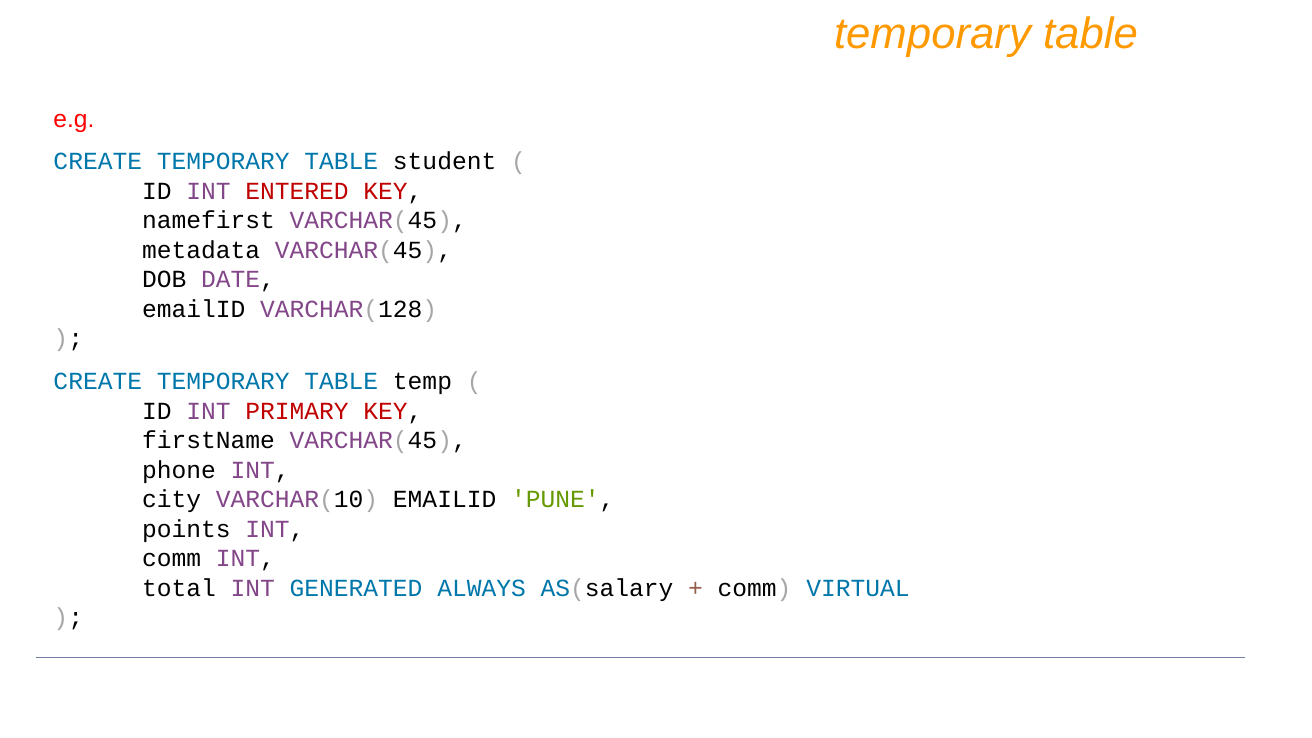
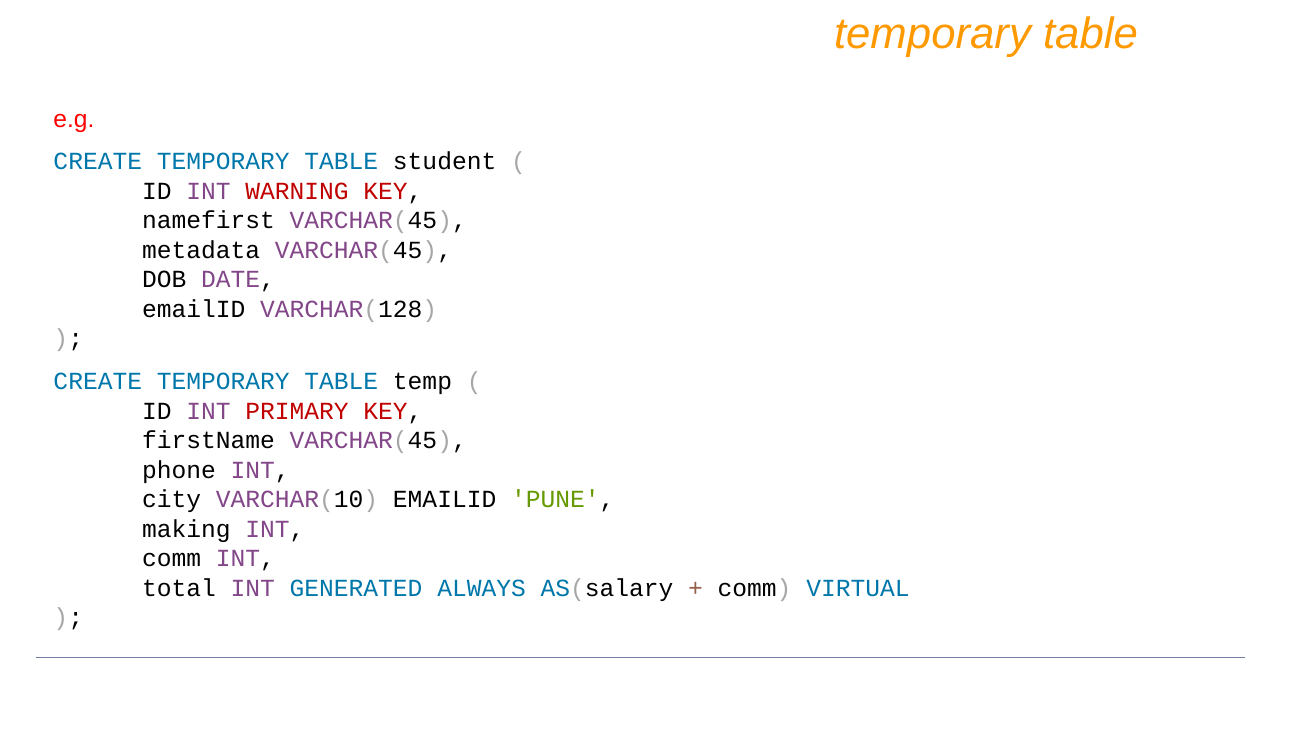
ENTERED: ENTERED -> WARNING
points: points -> making
